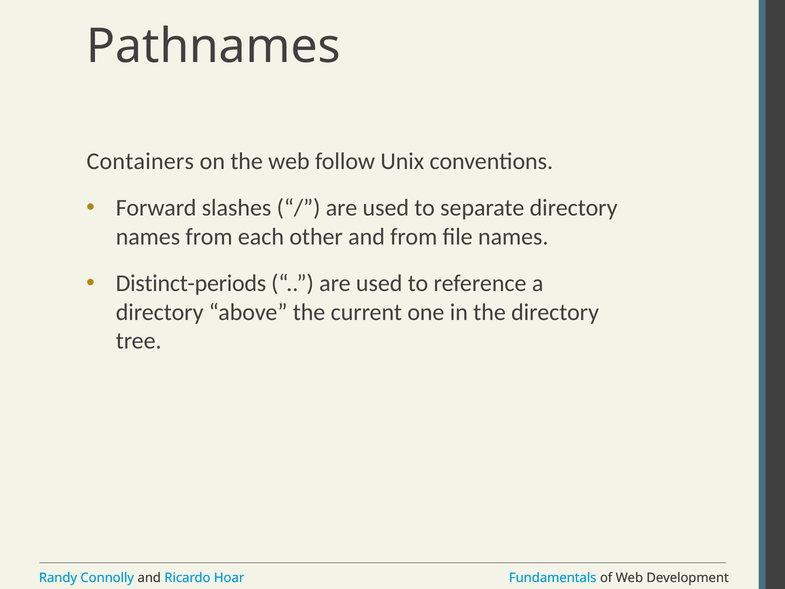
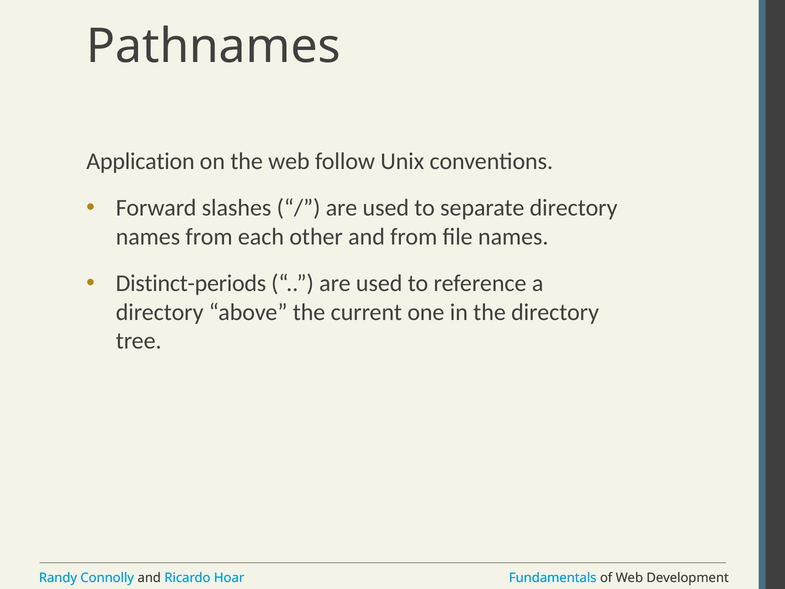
Containers: Containers -> Application
